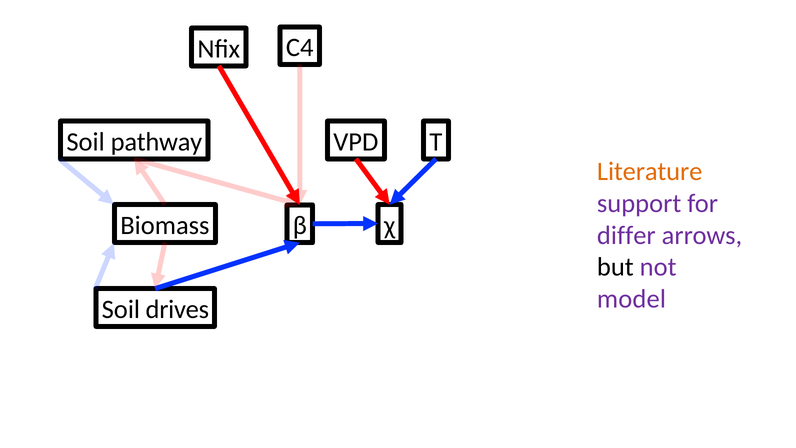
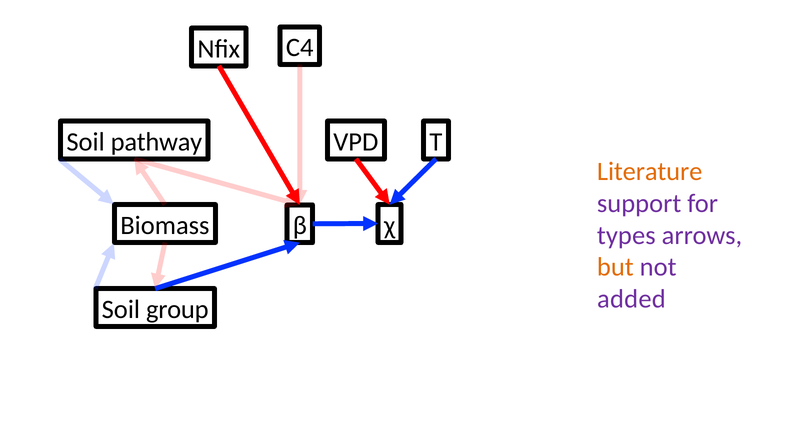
differ: differ -> types
but colour: black -> orange
model: model -> added
drives: drives -> group
